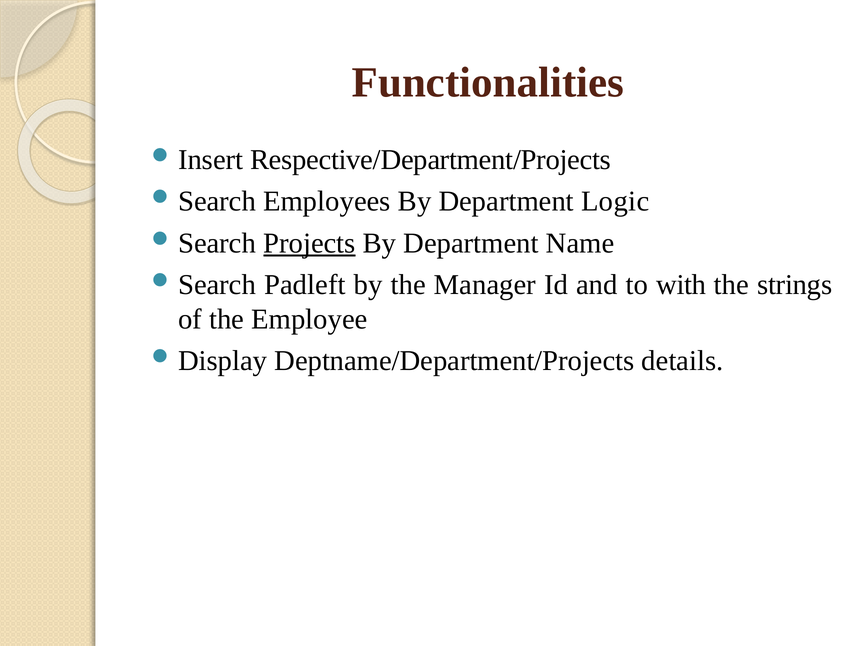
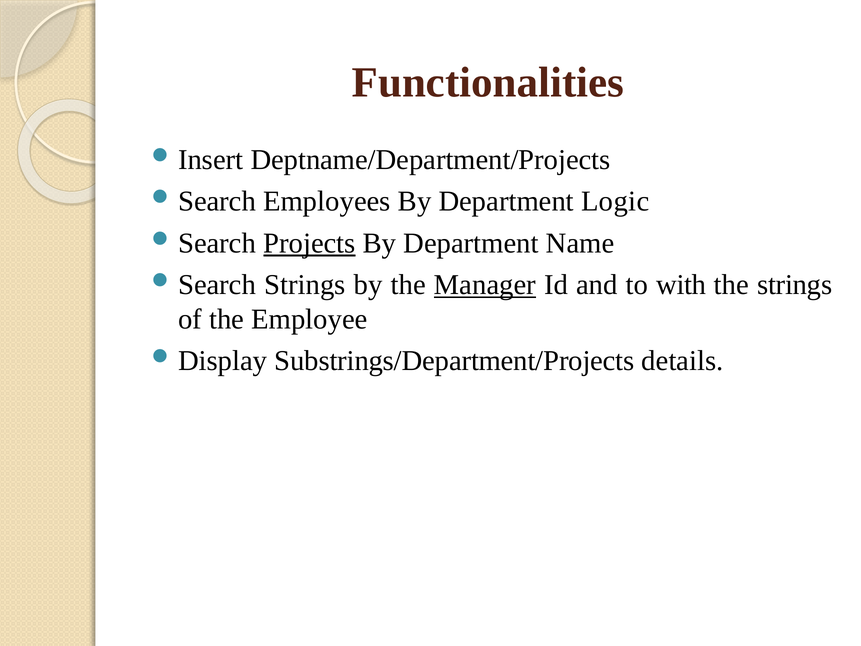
Respective/Department/Projects: Respective/Department/Projects -> Deptname/Department/Projects
Padleft at (305, 285): Padleft -> Strings
Manager underline: none -> present
Deptname/Department/Projects: Deptname/Department/Projects -> Substrings/Department/Projects
